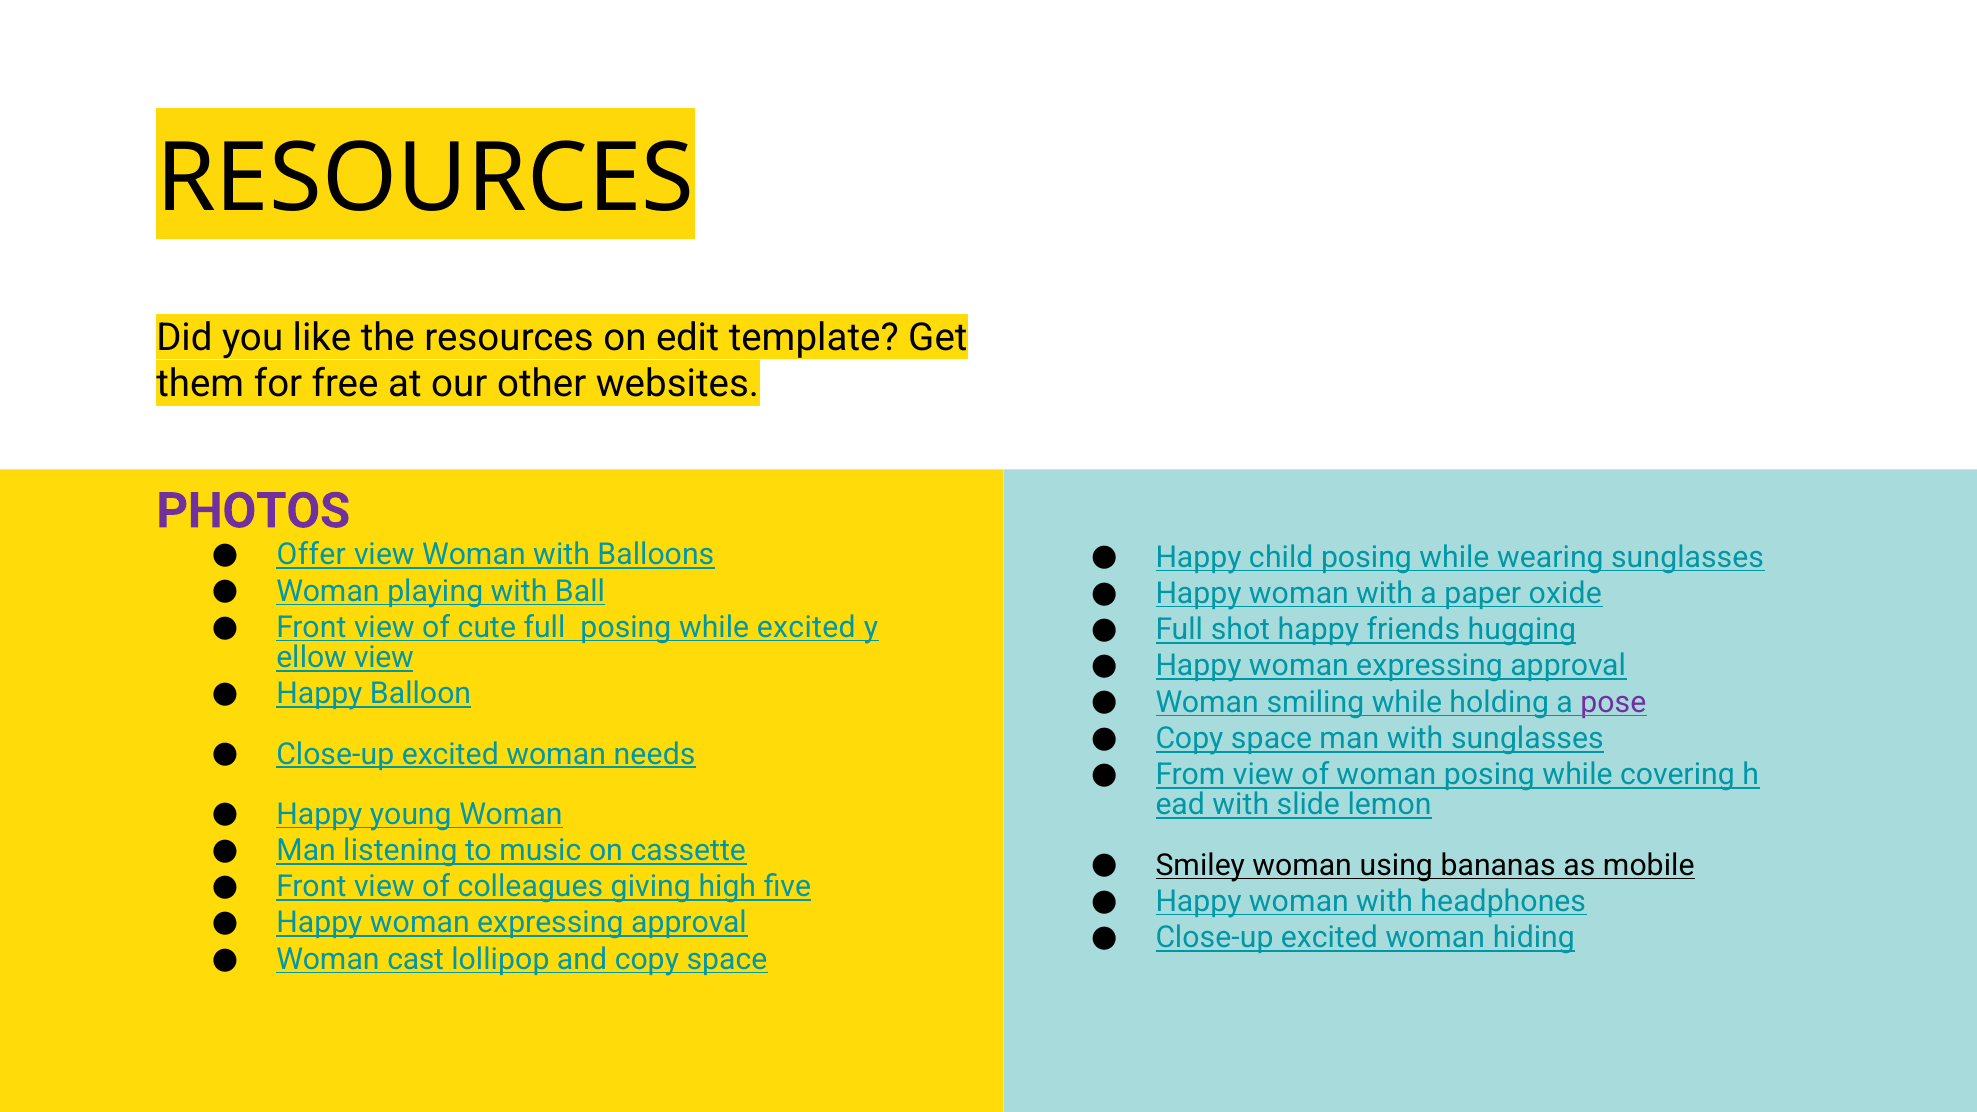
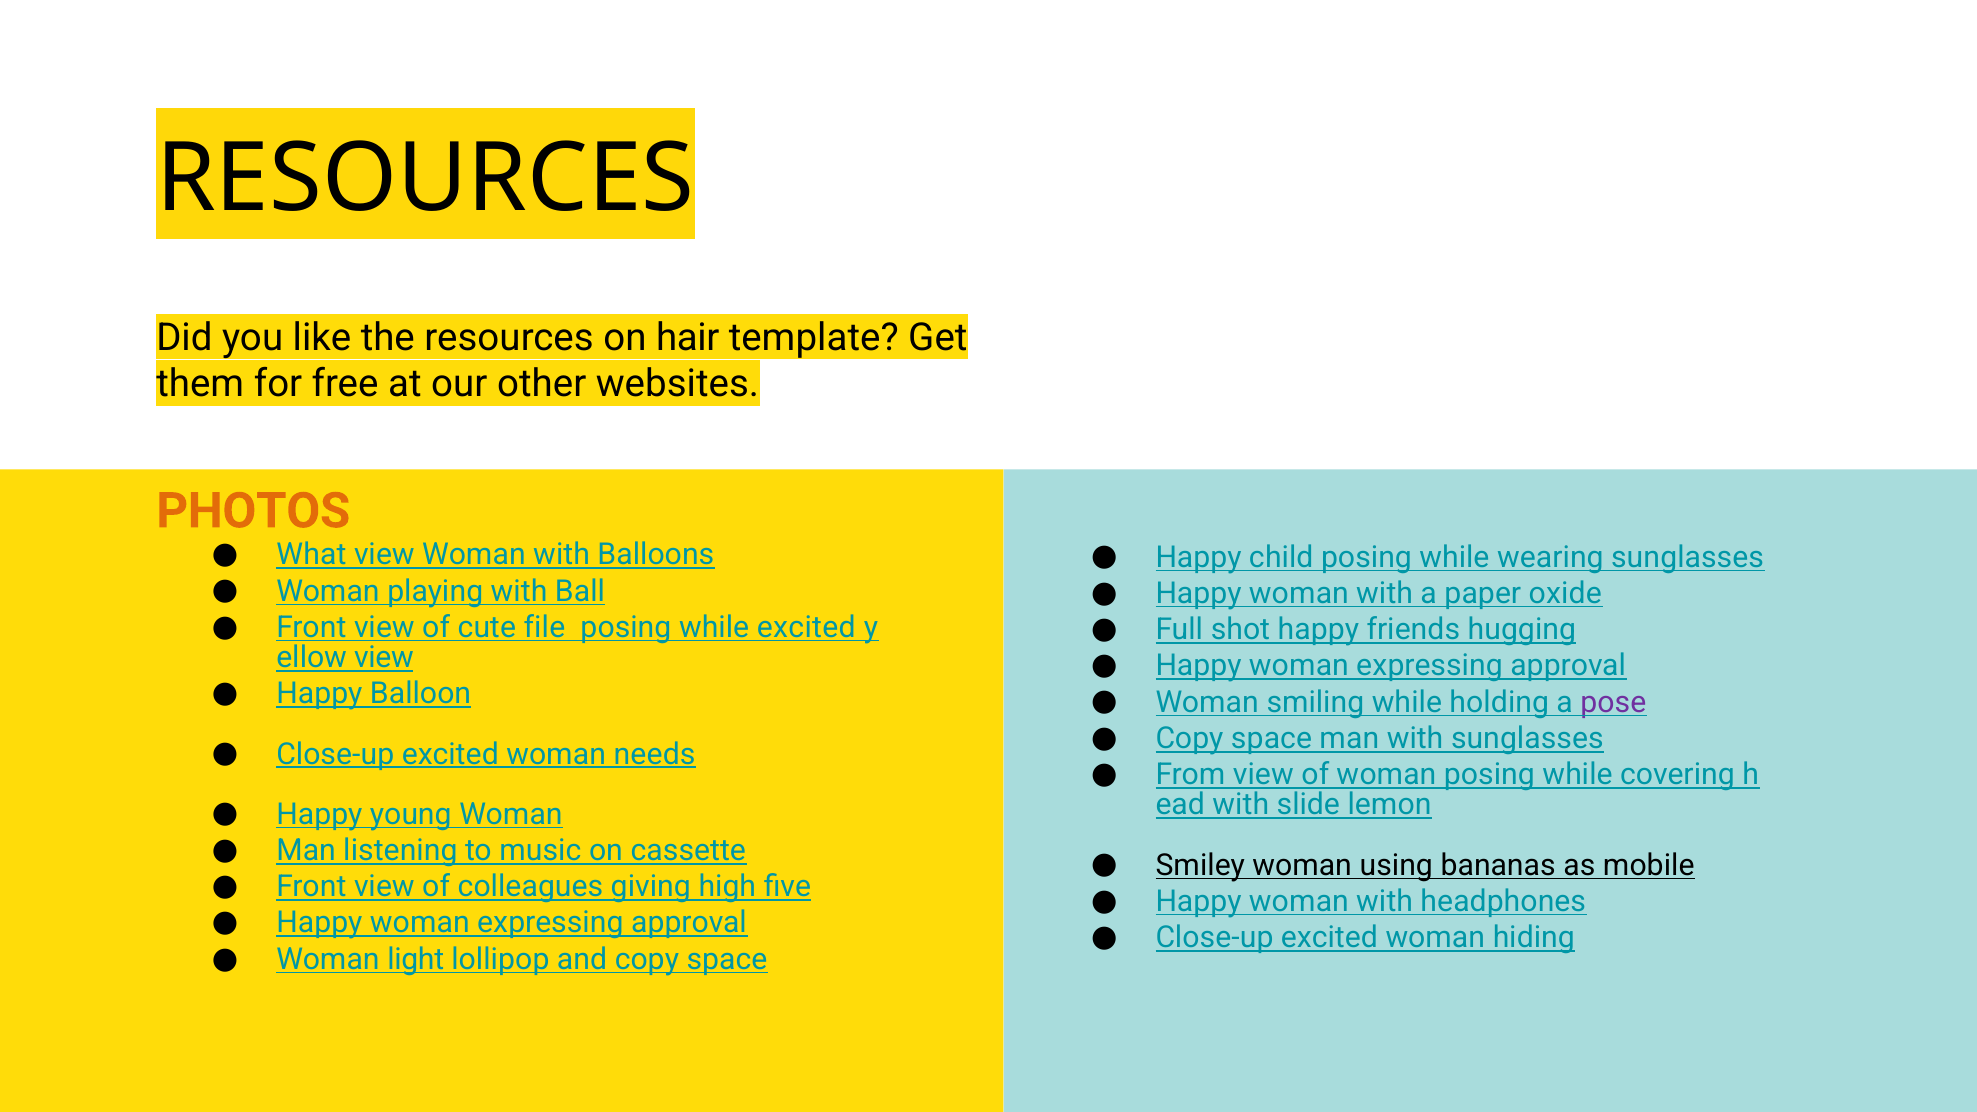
edit: edit -> hair
PHOTOS colour: purple -> orange
Offer: Offer -> What
cute full: full -> file
cast: cast -> light
